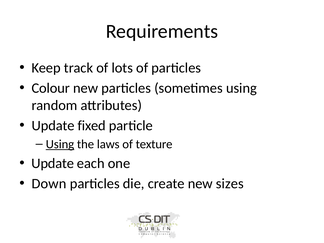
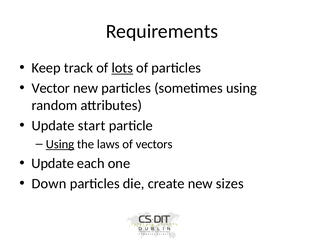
lots underline: none -> present
Colour: Colour -> Vector
fixed: fixed -> start
texture: texture -> vectors
